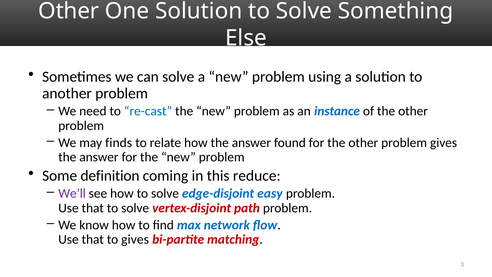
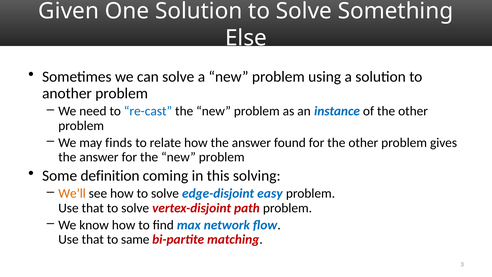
Other at (69, 11): Other -> Given
reduce: reduce -> solving
We’ll colour: purple -> orange
to gives: gives -> same
